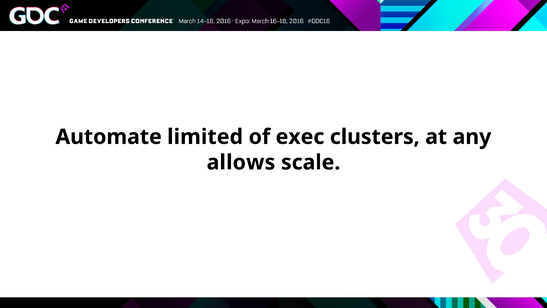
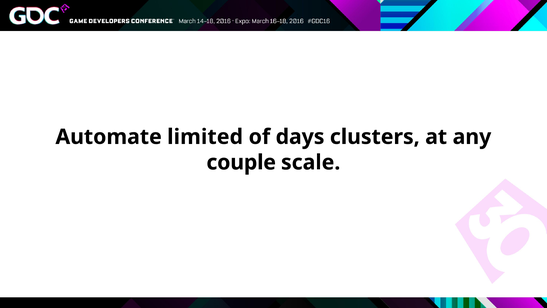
exec: exec -> days
allows: allows -> couple
